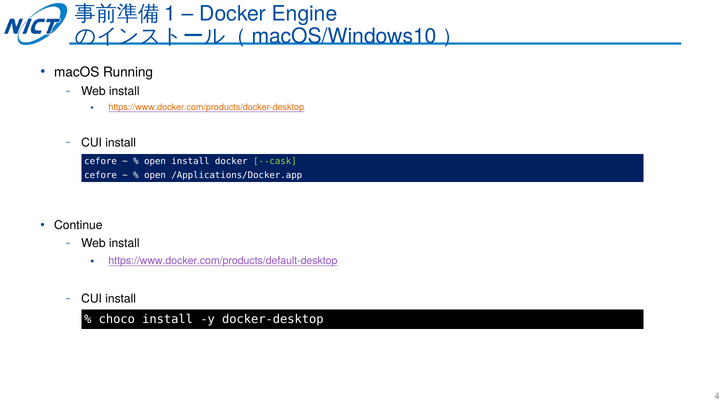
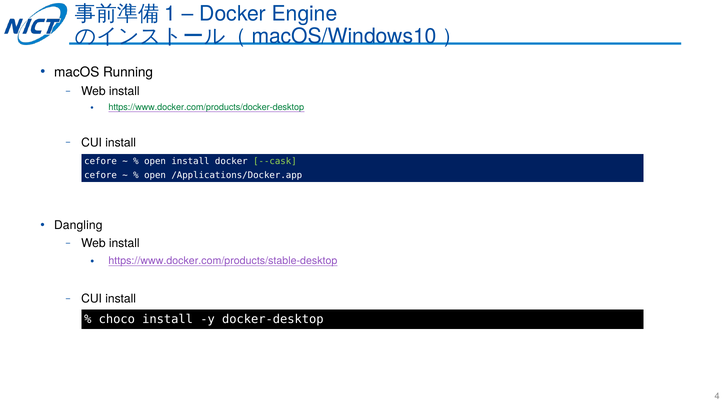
https://www.docker.com/products/docker-desktop colour: orange -> green
Continue: Continue -> Dangling
https://www.docker.com/products/default-desktop: https://www.docker.com/products/default-desktop -> https://www.docker.com/products/stable-desktop
